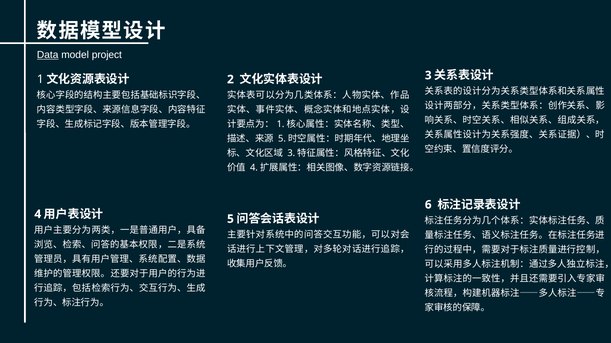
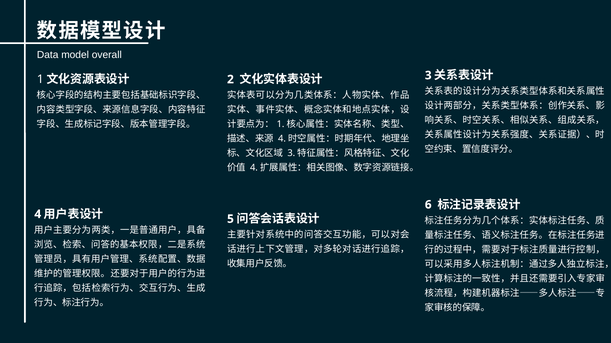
Data underline: present -> none
project: project -> overall
5 at (282, 139): 5 -> 4
